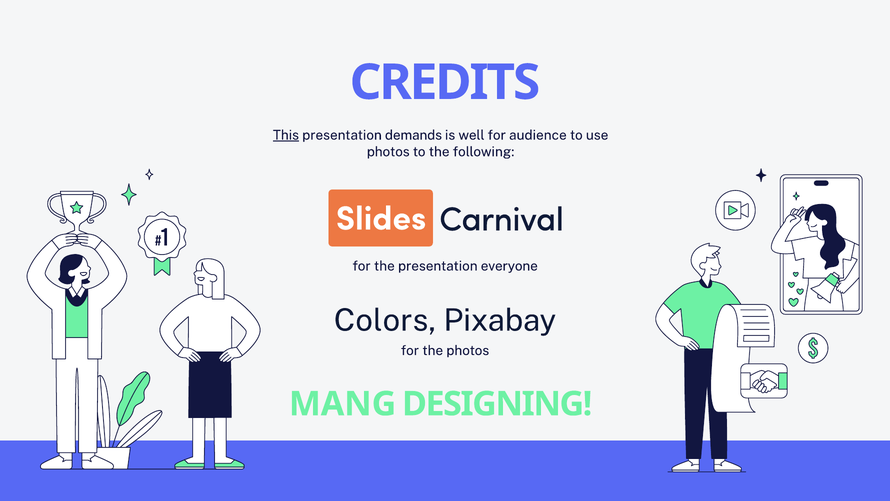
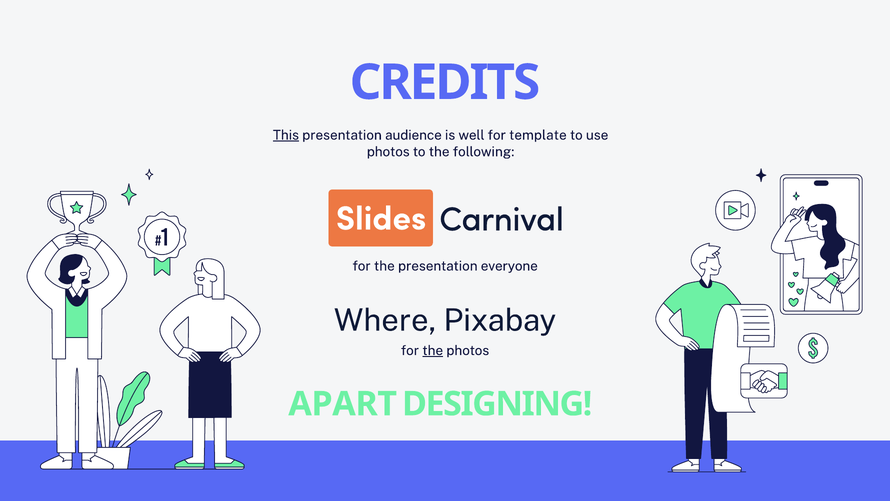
demands: demands -> audience
audience: audience -> template
Colors: Colors -> Where
the at (433, 350) underline: none -> present
MANG: MANG -> APART
